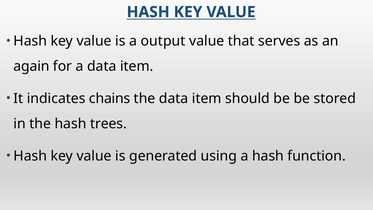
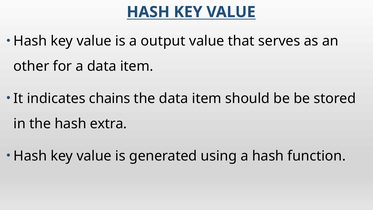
again: again -> other
trees: trees -> extra
